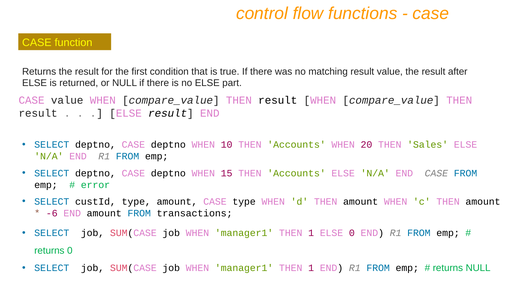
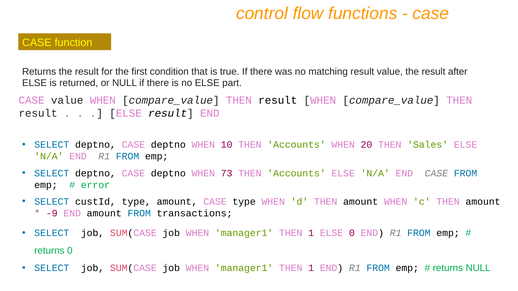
15: 15 -> 73
-6: -6 -> -9
